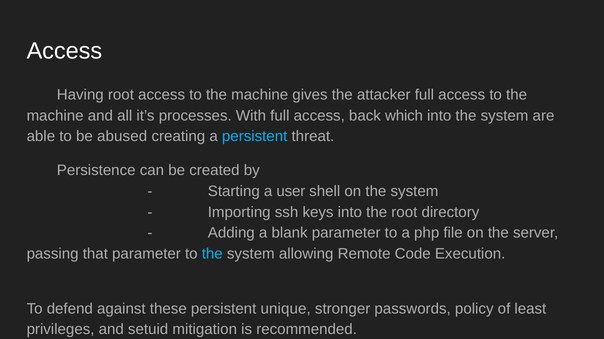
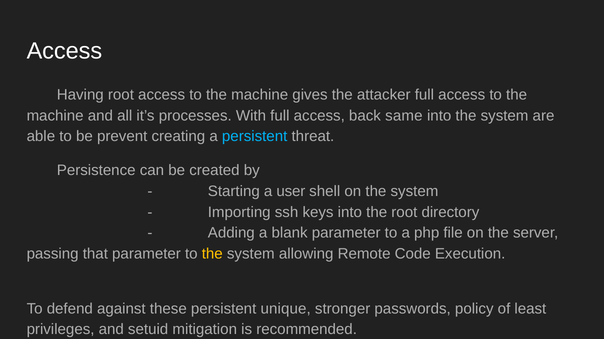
which: which -> same
abused: abused -> prevent
the at (212, 254) colour: light blue -> yellow
